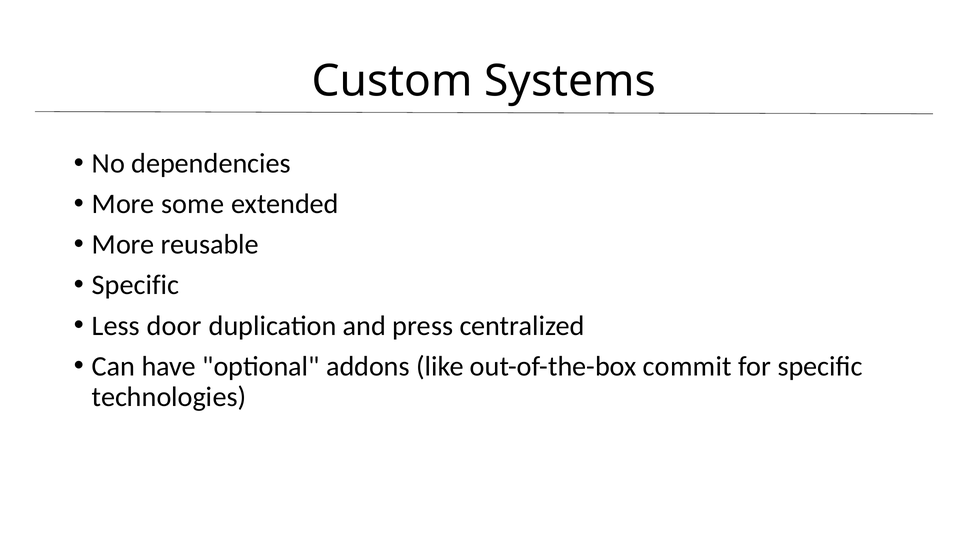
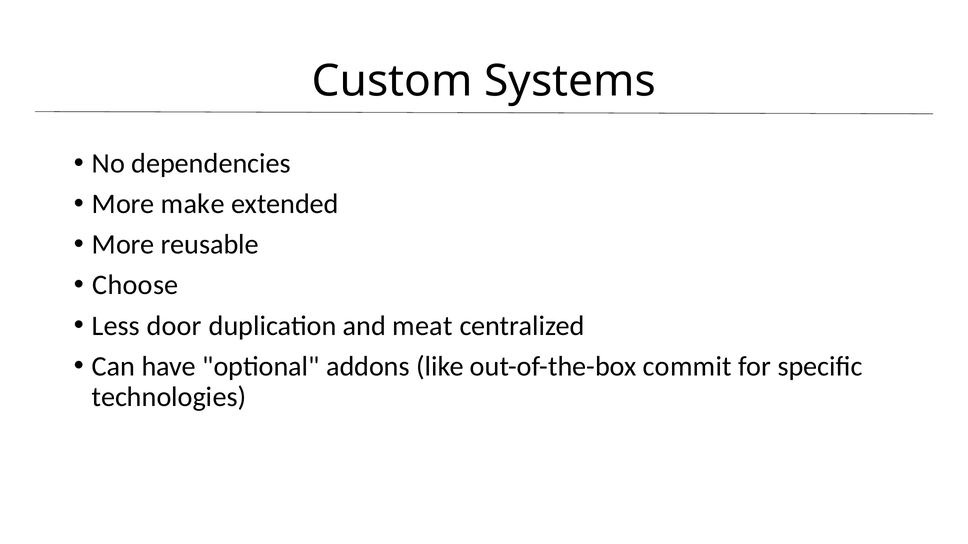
some: some -> make
Specific at (135, 285): Specific -> Choose
press: press -> meat
